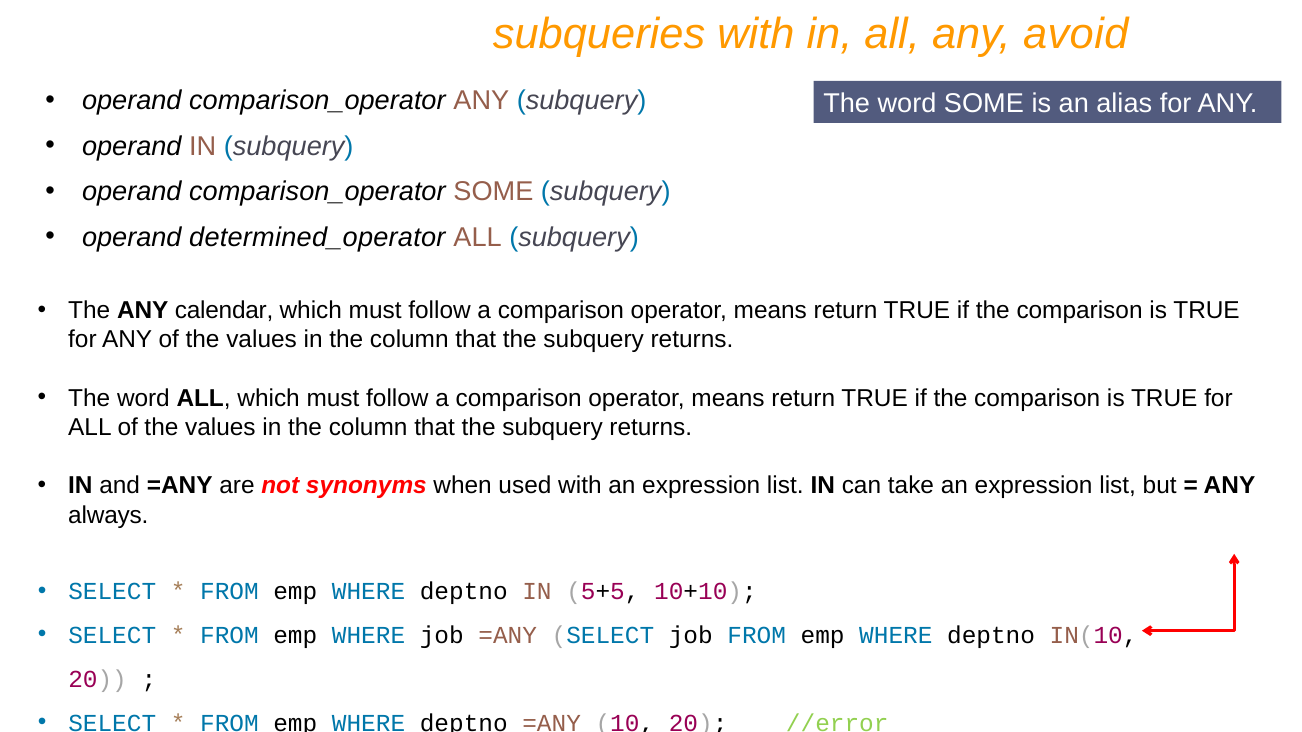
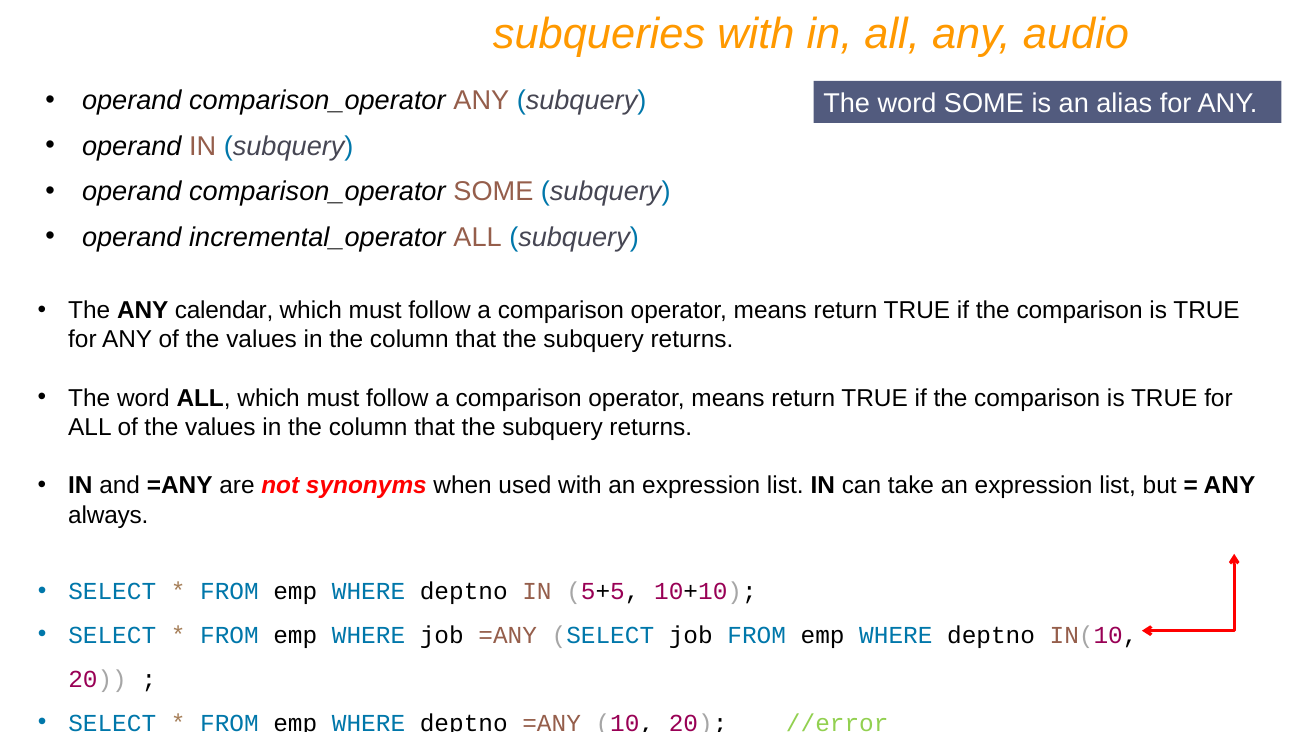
avoid: avoid -> audio
determined_operator: determined_operator -> incremental_operator
